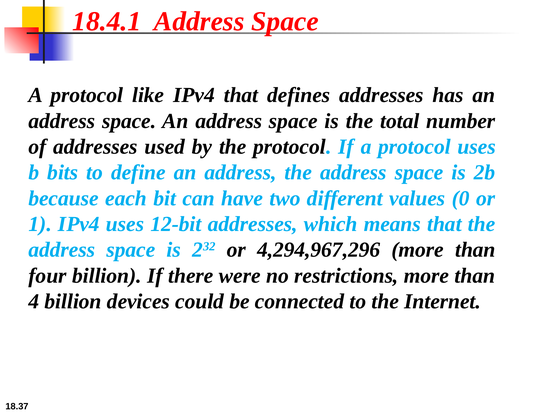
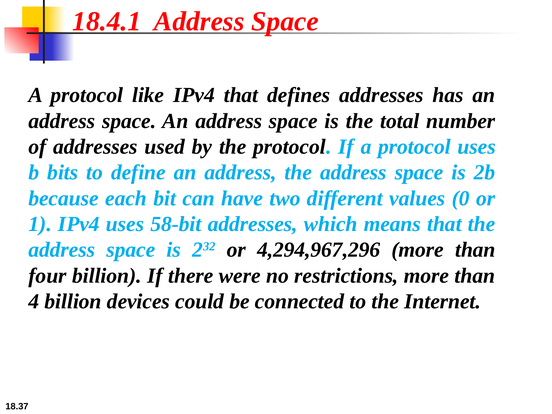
12-bit: 12-bit -> 58-bit
